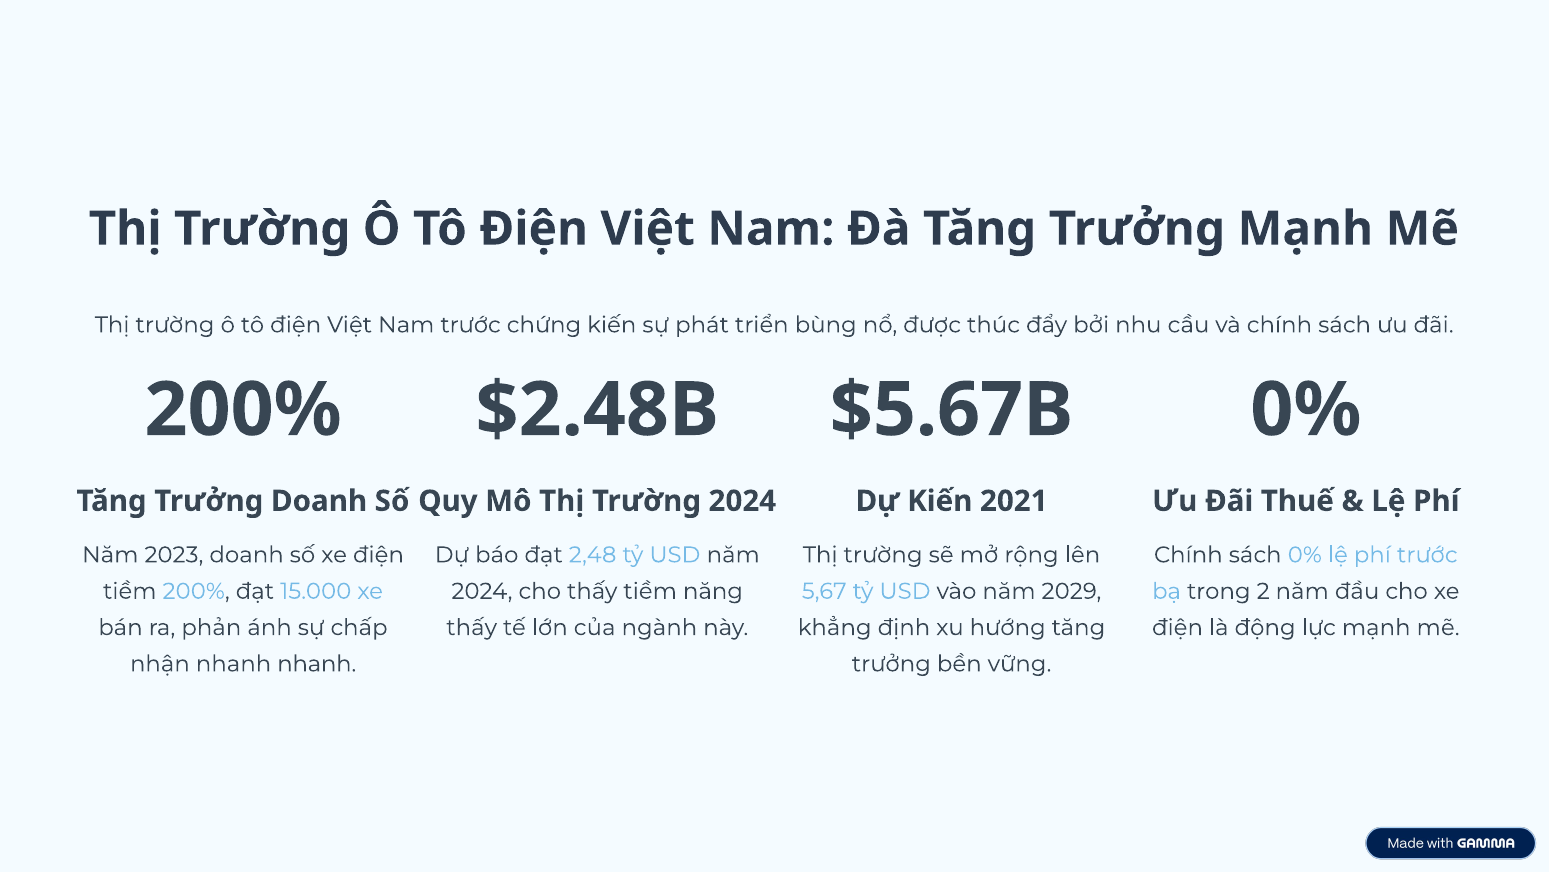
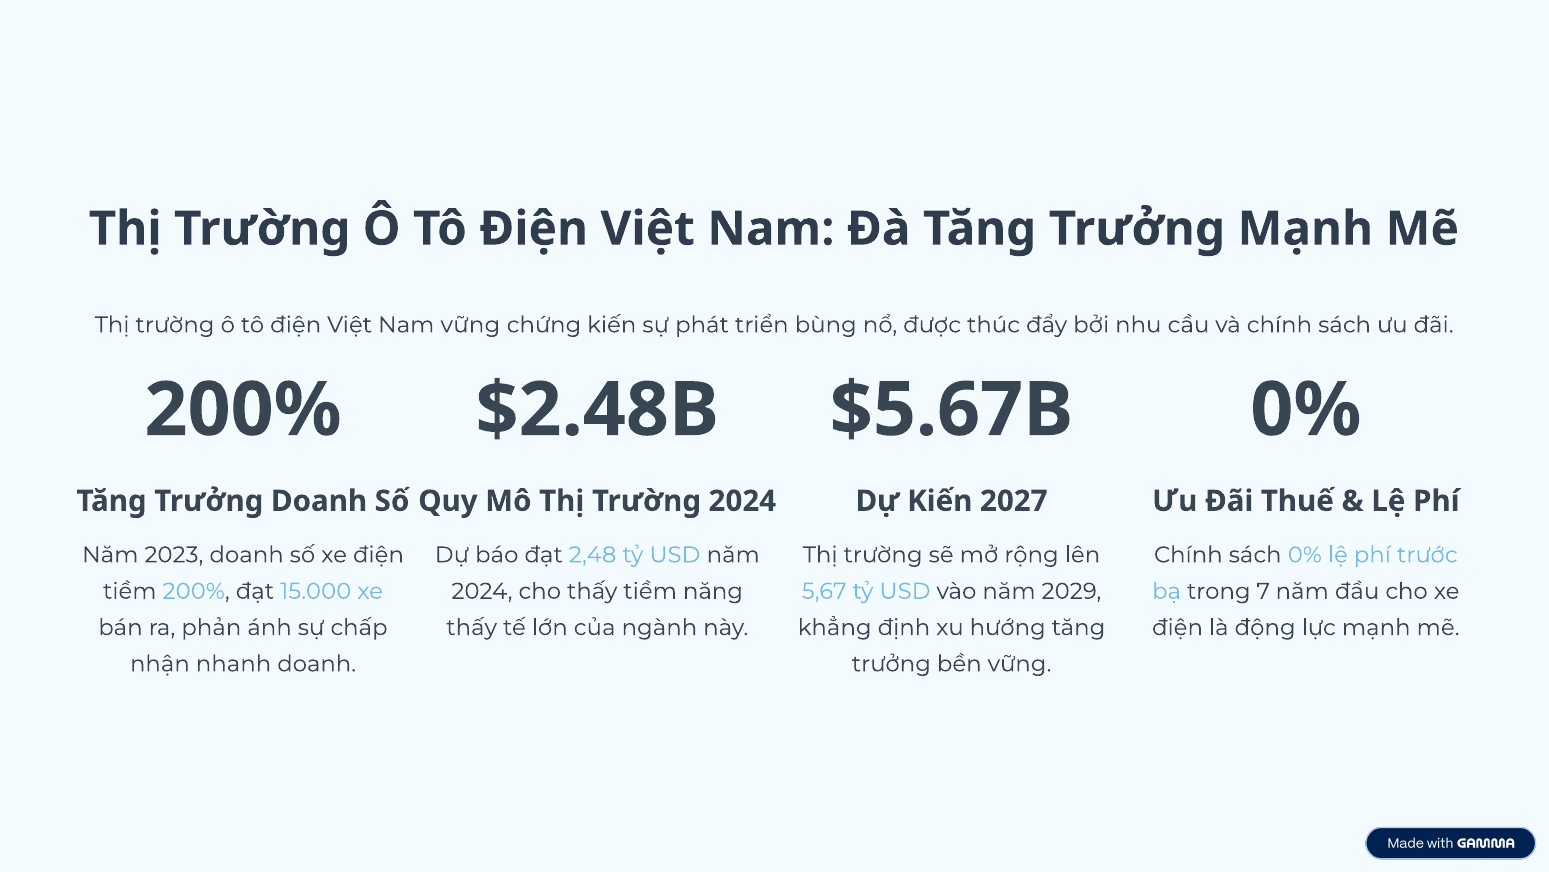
Nam trước: trước -> vững
2021: 2021 -> 2027
2: 2 -> 7
nhanh nhanh: nhanh -> doanh
